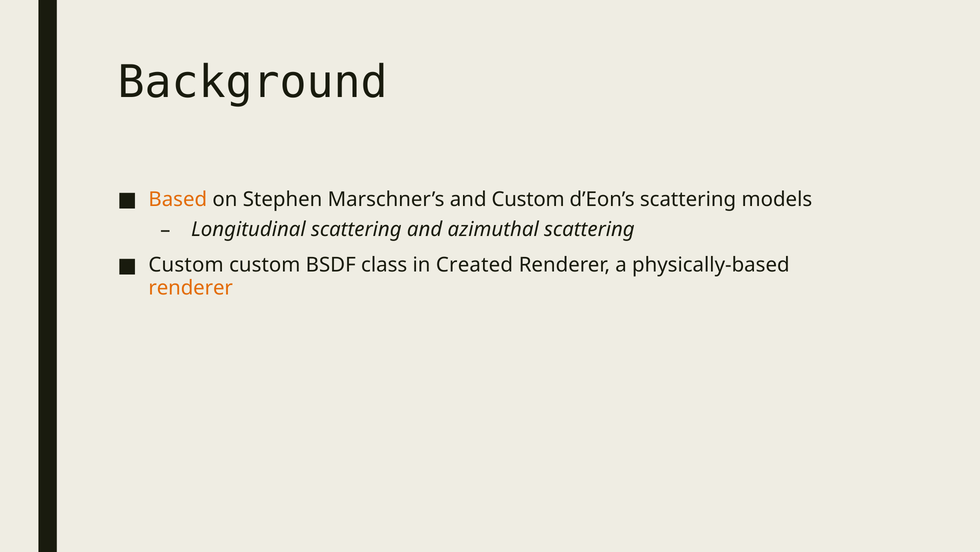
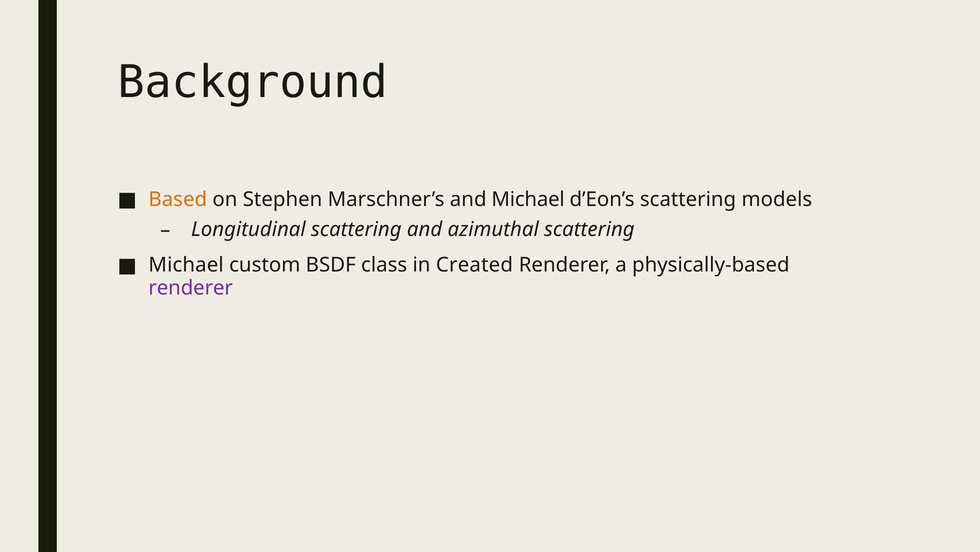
and Custom: Custom -> Michael
Custom at (186, 265): Custom -> Michael
renderer at (191, 288) colour: orange -> purple
